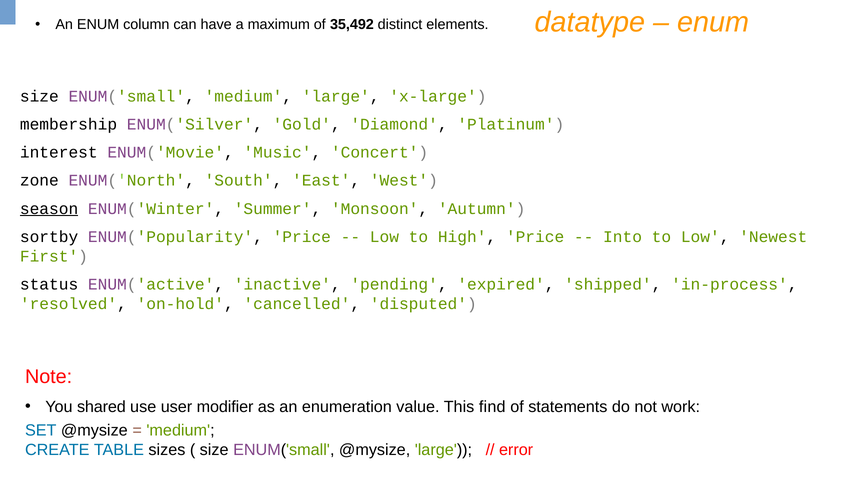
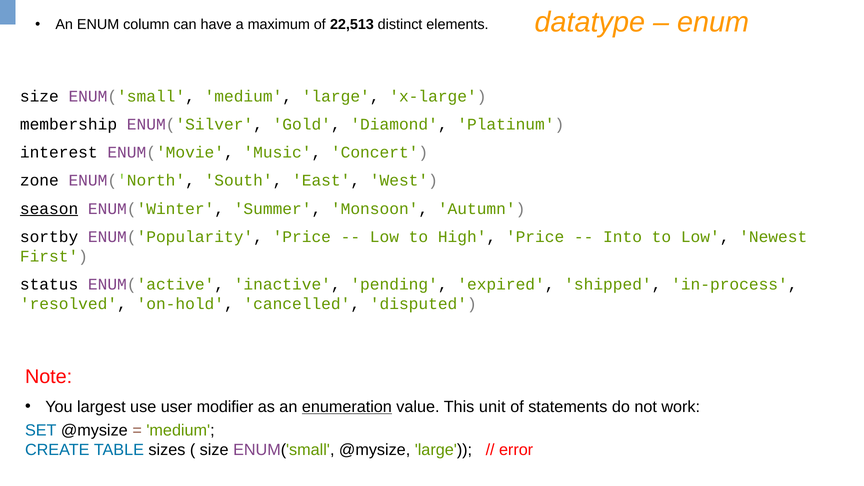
35,492: 35,492 -> 22,513
shared: shared -> largest
enumeration underline: none -> present
find: find -> unit
